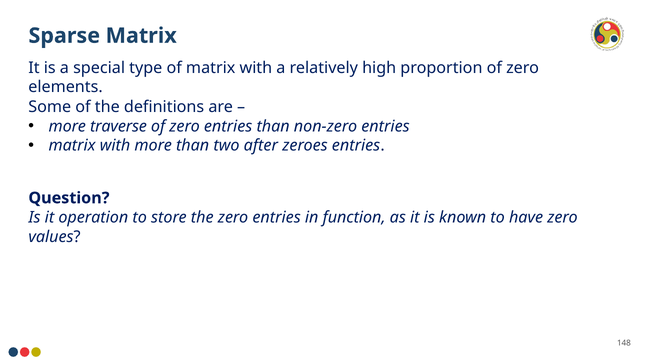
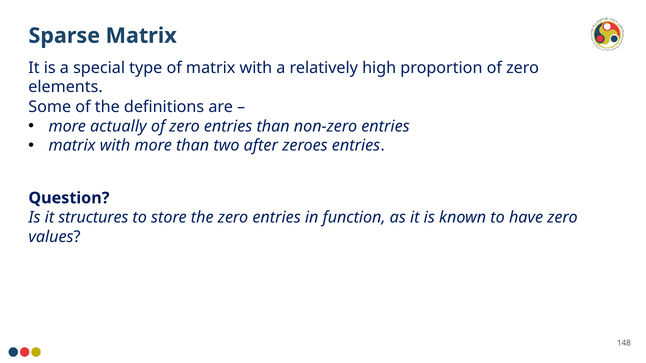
traverse: traverse -> actually
operation: operation -> structures
